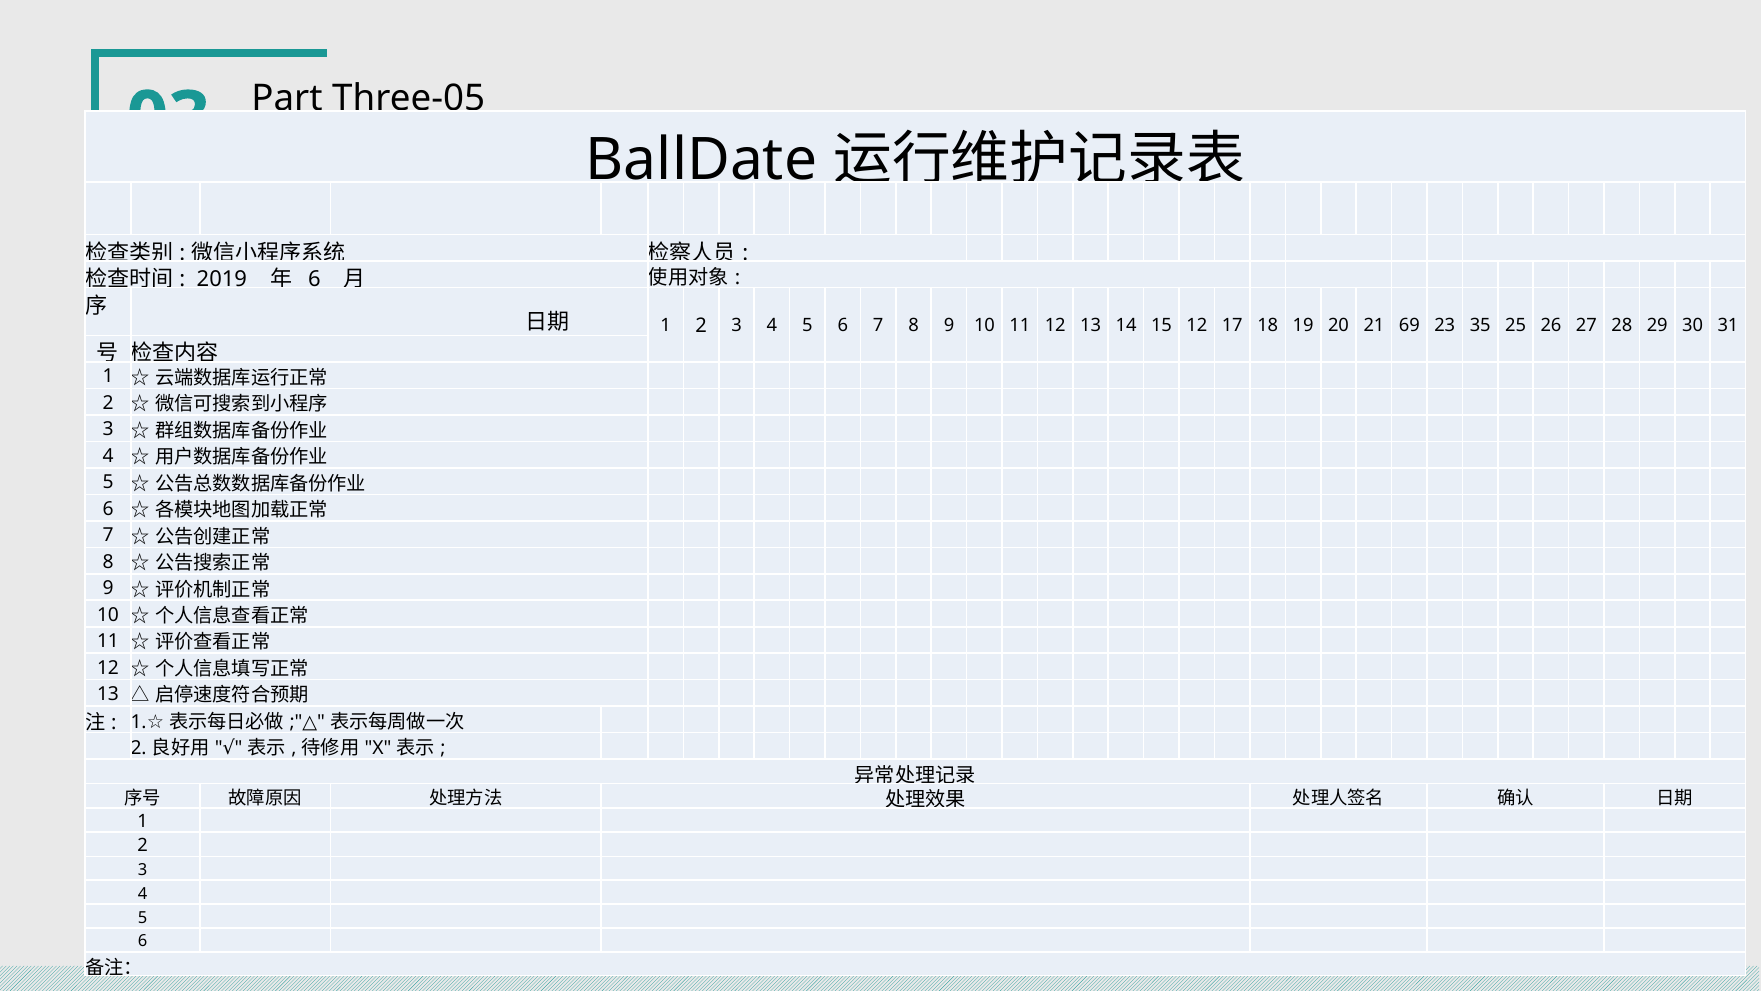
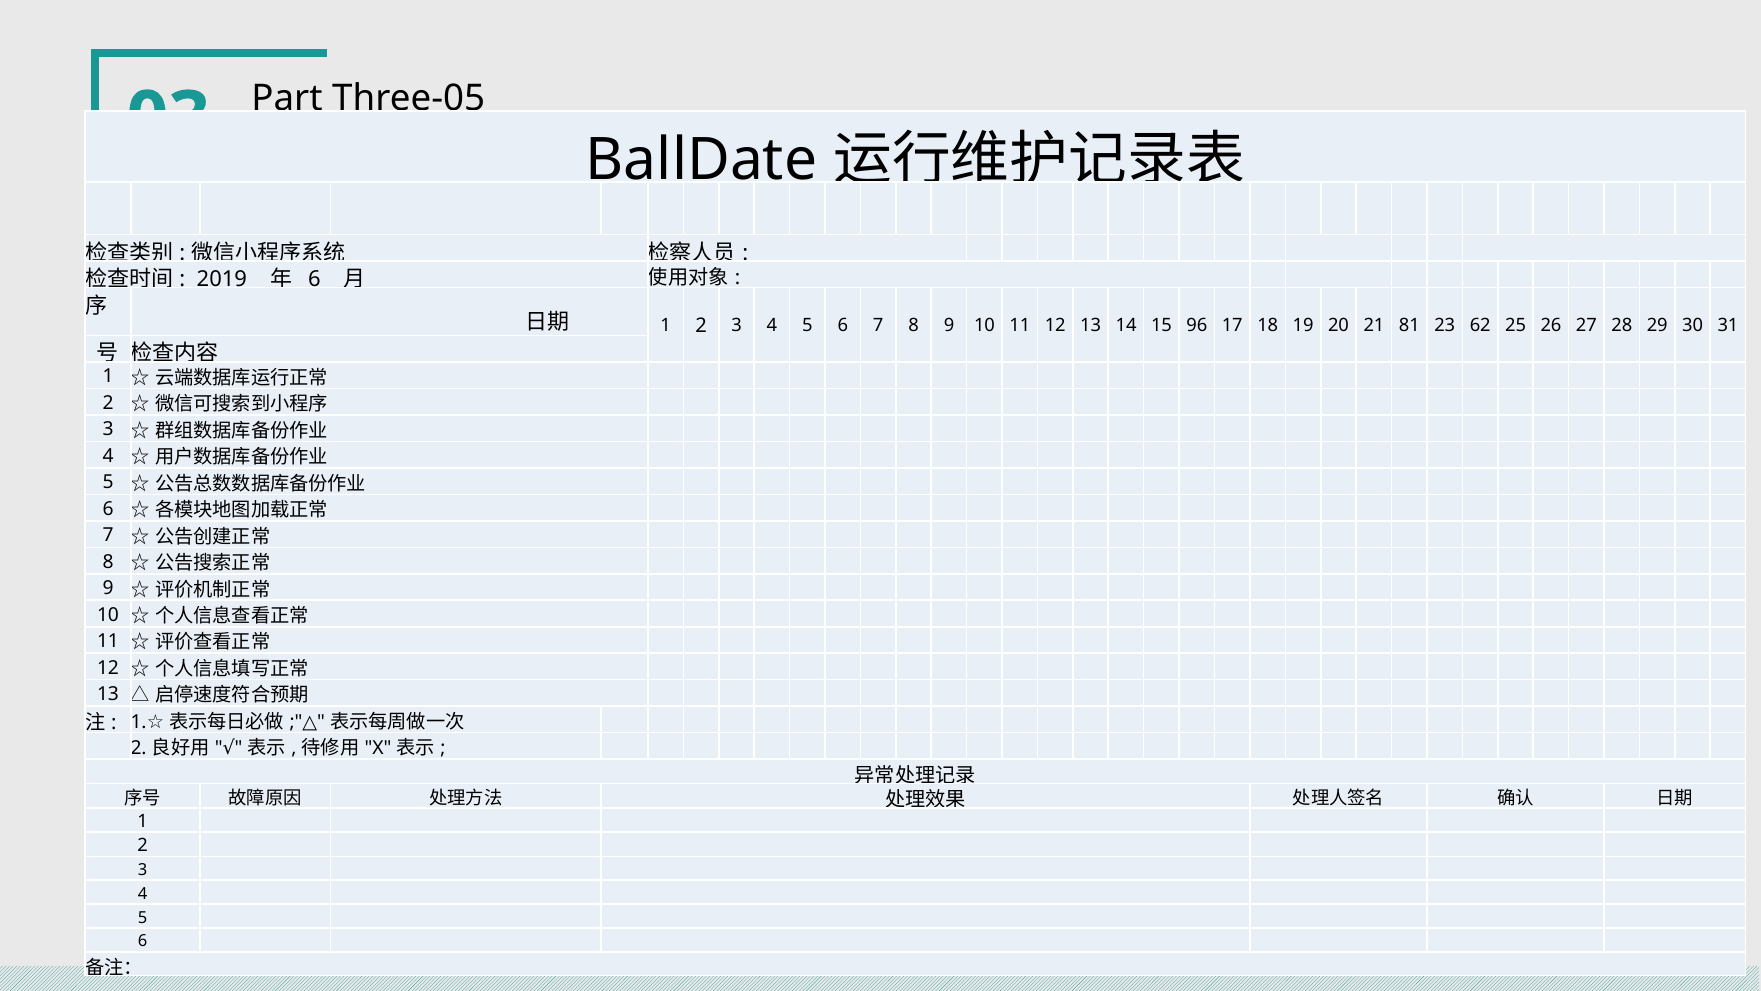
15 12: 12 -> 96
69: 69 -> 81
35: 35 -> 62
